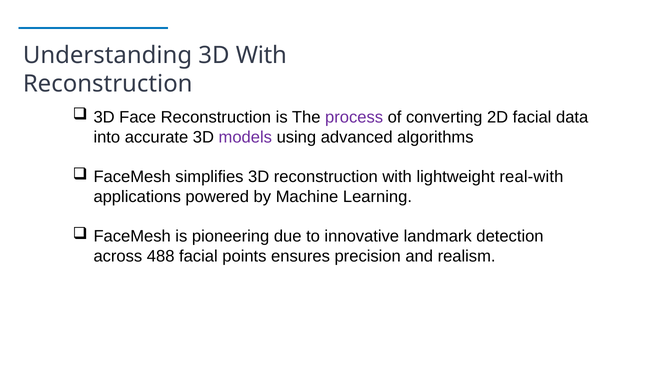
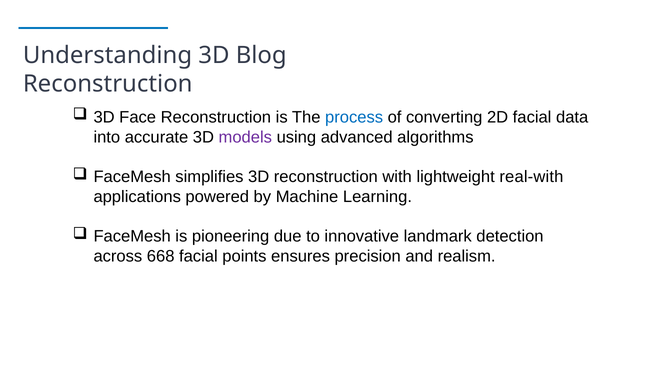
3D With: With -> Blog
process colour: purple -> blue
488: 488 -> 668
